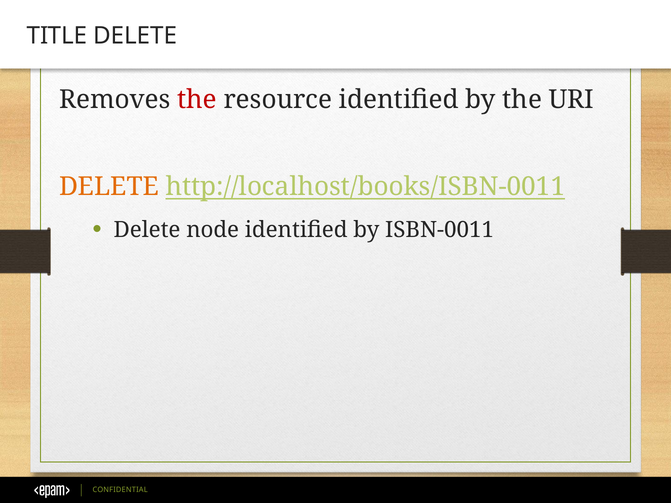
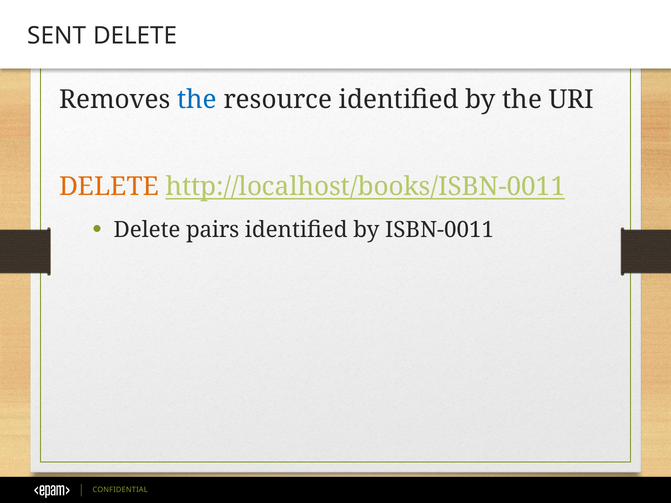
TITLE: TITLE -> SENT
the at (197, 100) colour: red -> blue
node: node -> pairs
